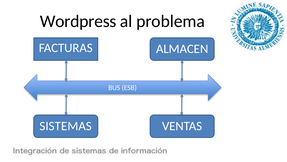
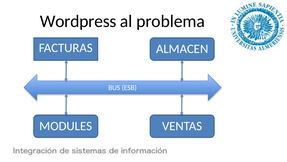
SISTEMAS: SISTEMAS -> MODULES
